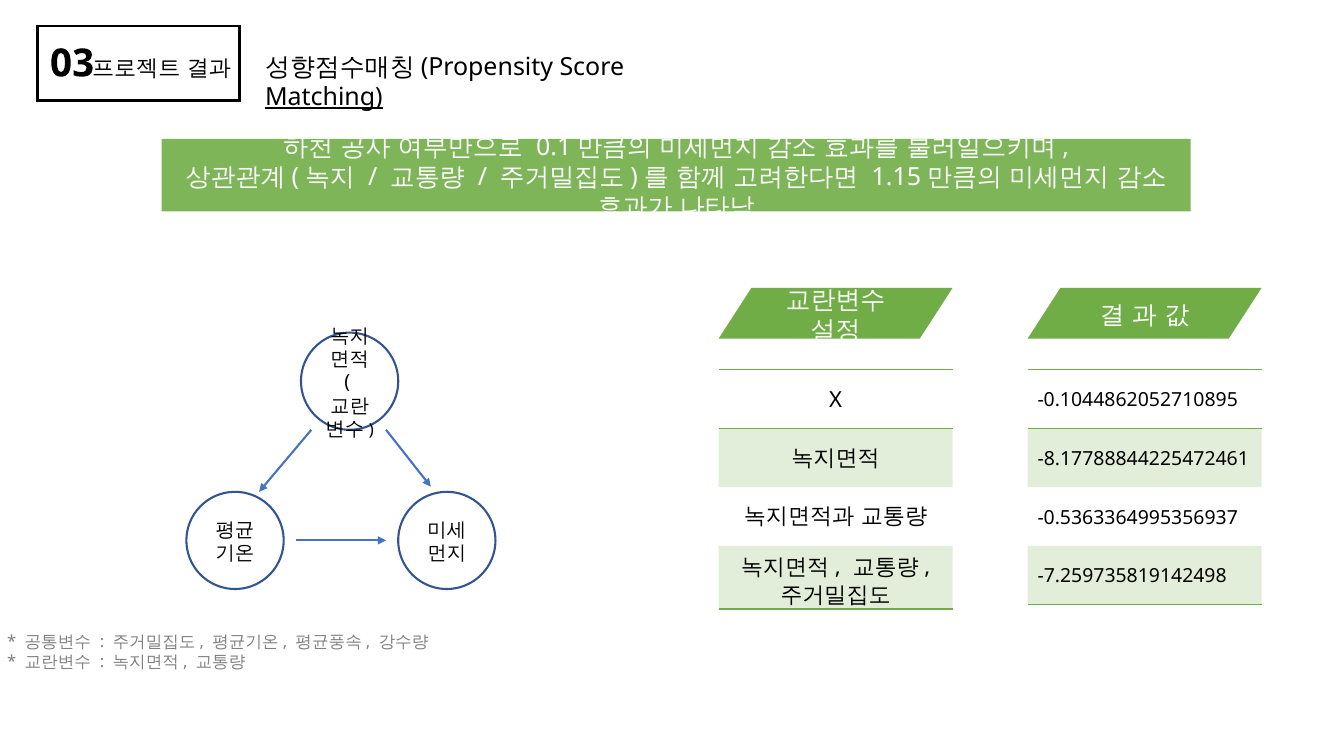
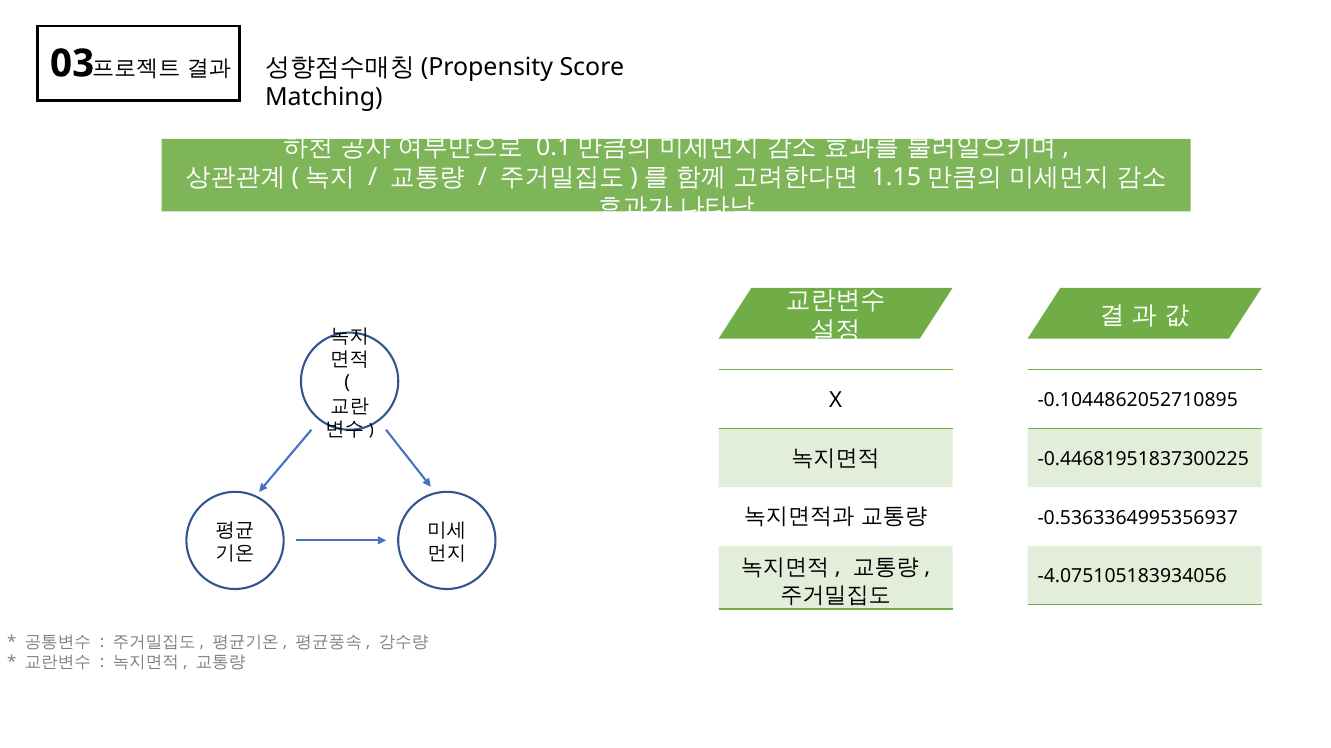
Matching underline: present -> none
-8.17788844225472461: -8.17788844225472461 -> -0.44681951837300225
-7.259735819142498: -7.259735819142498 -> -4.075105183934056
